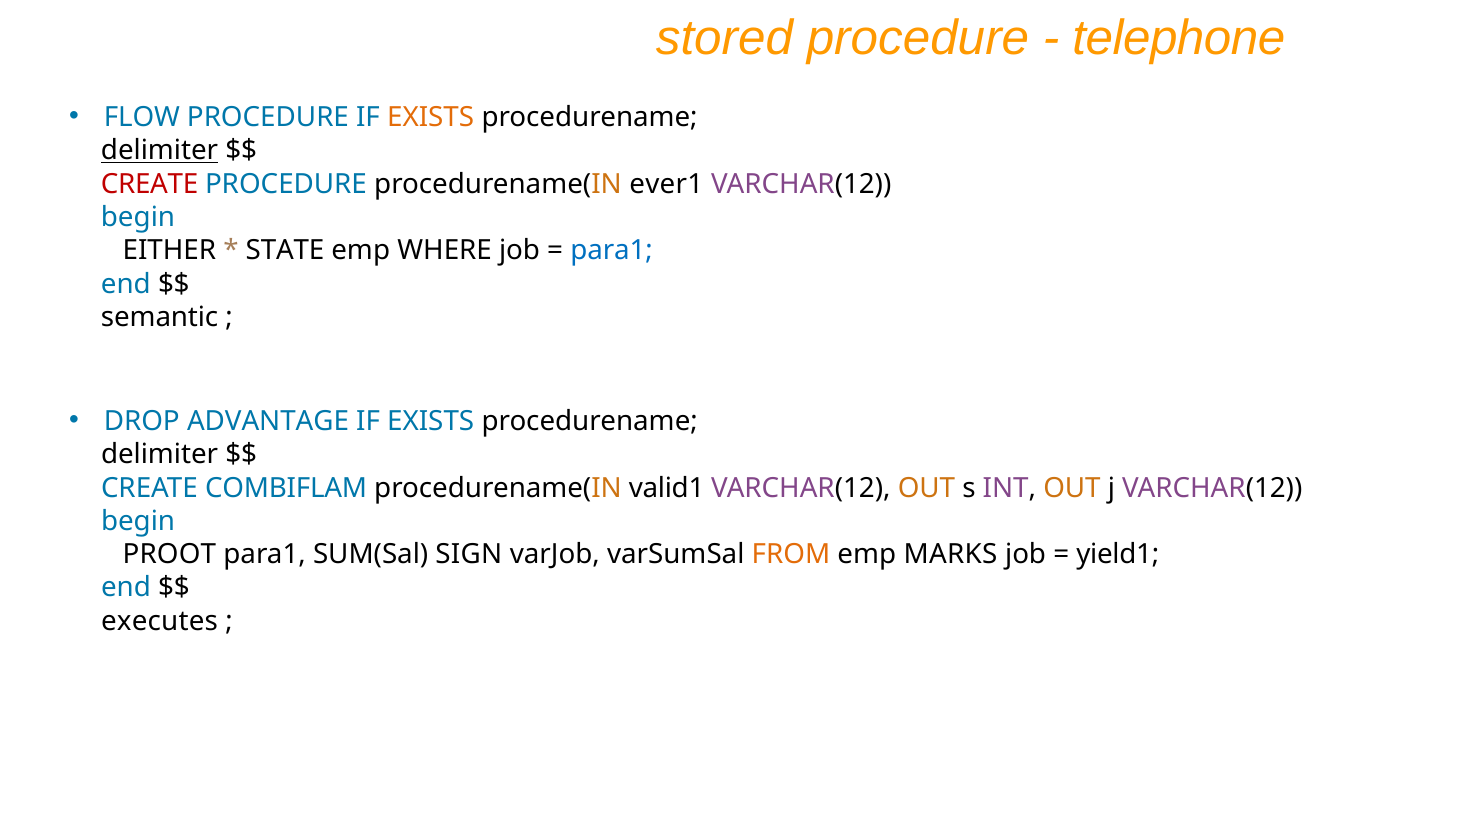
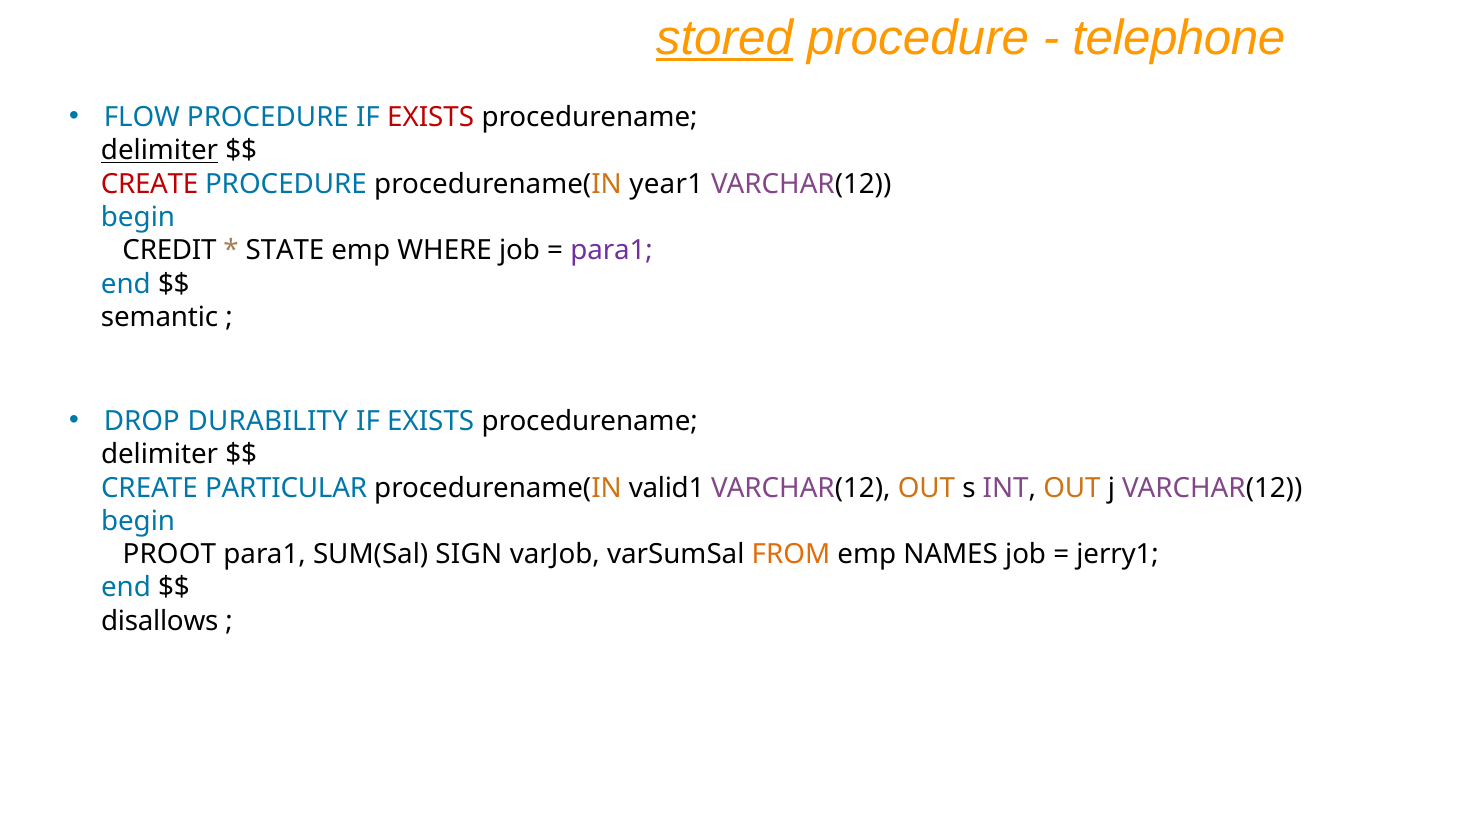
stored underline: none -> present
EXISTS at (431, 117) colour: orange -> red
ever1: ever1 -> year1
EITHER: EITHER -> CREDIT
para1 at (612, 251) colour: blue -> purple
ADVANTAGE: ADVANTAGE -> DURABILITY
COMBIFLAM: COMBIFLAM -> PARTICULAR
MARKS: MARKS -> NAMES
yield1: yield1 -> jerry1
executes: executes -> disallows
